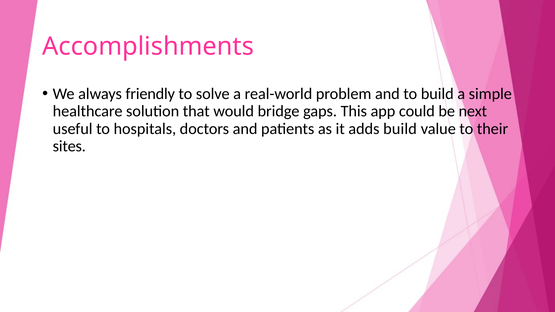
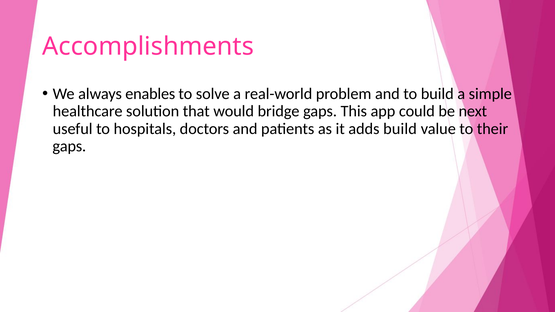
friendly: friendly -> enables
sites at (69, 146): sites -> gaps
